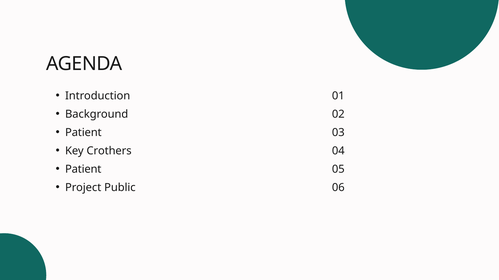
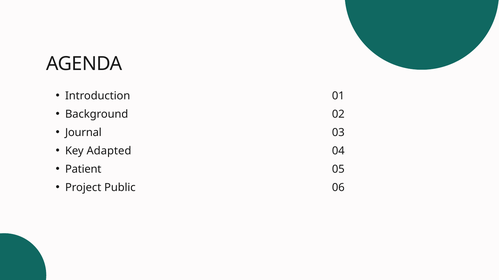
Patient at (83, 133): Patient -> Journal
Crothers: Crothers -> Adapted
